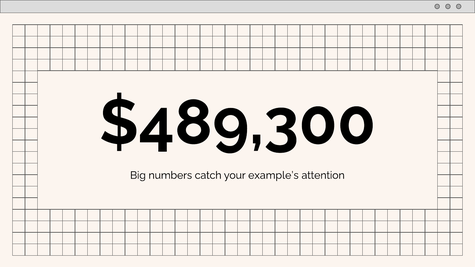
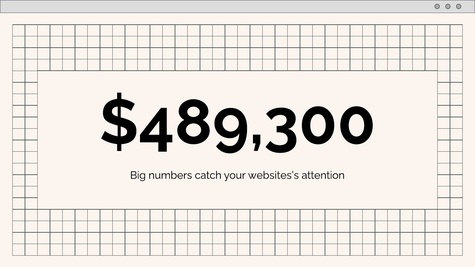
example’s: example’s -> websites’s
